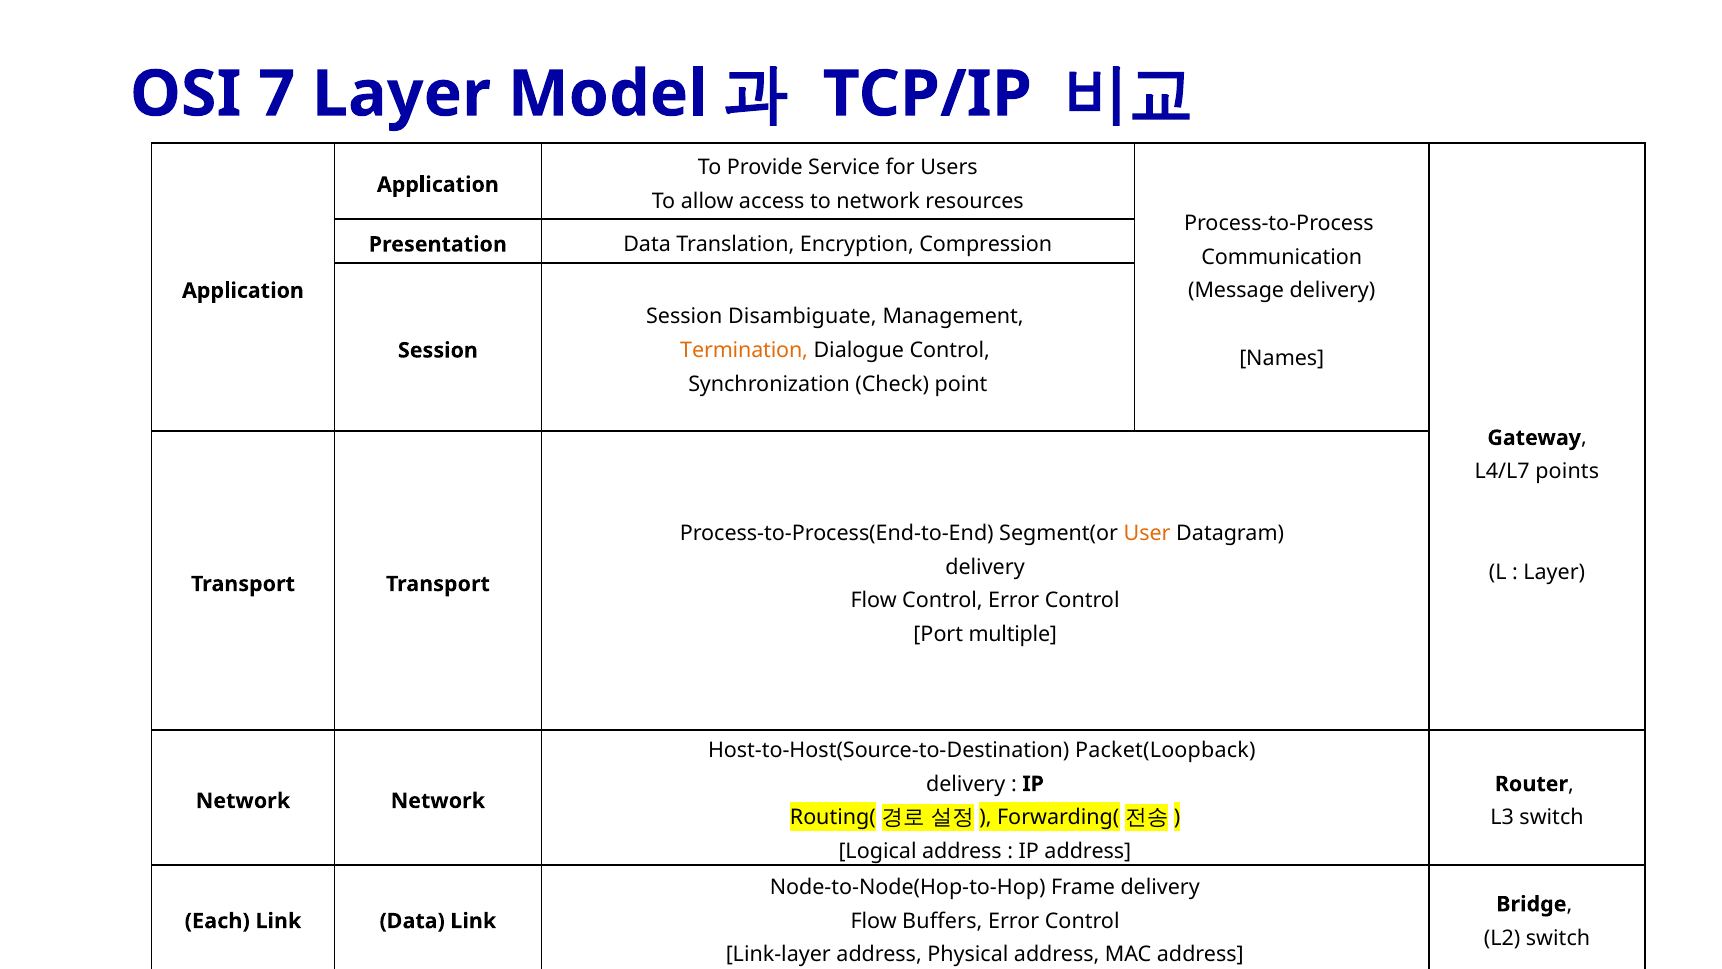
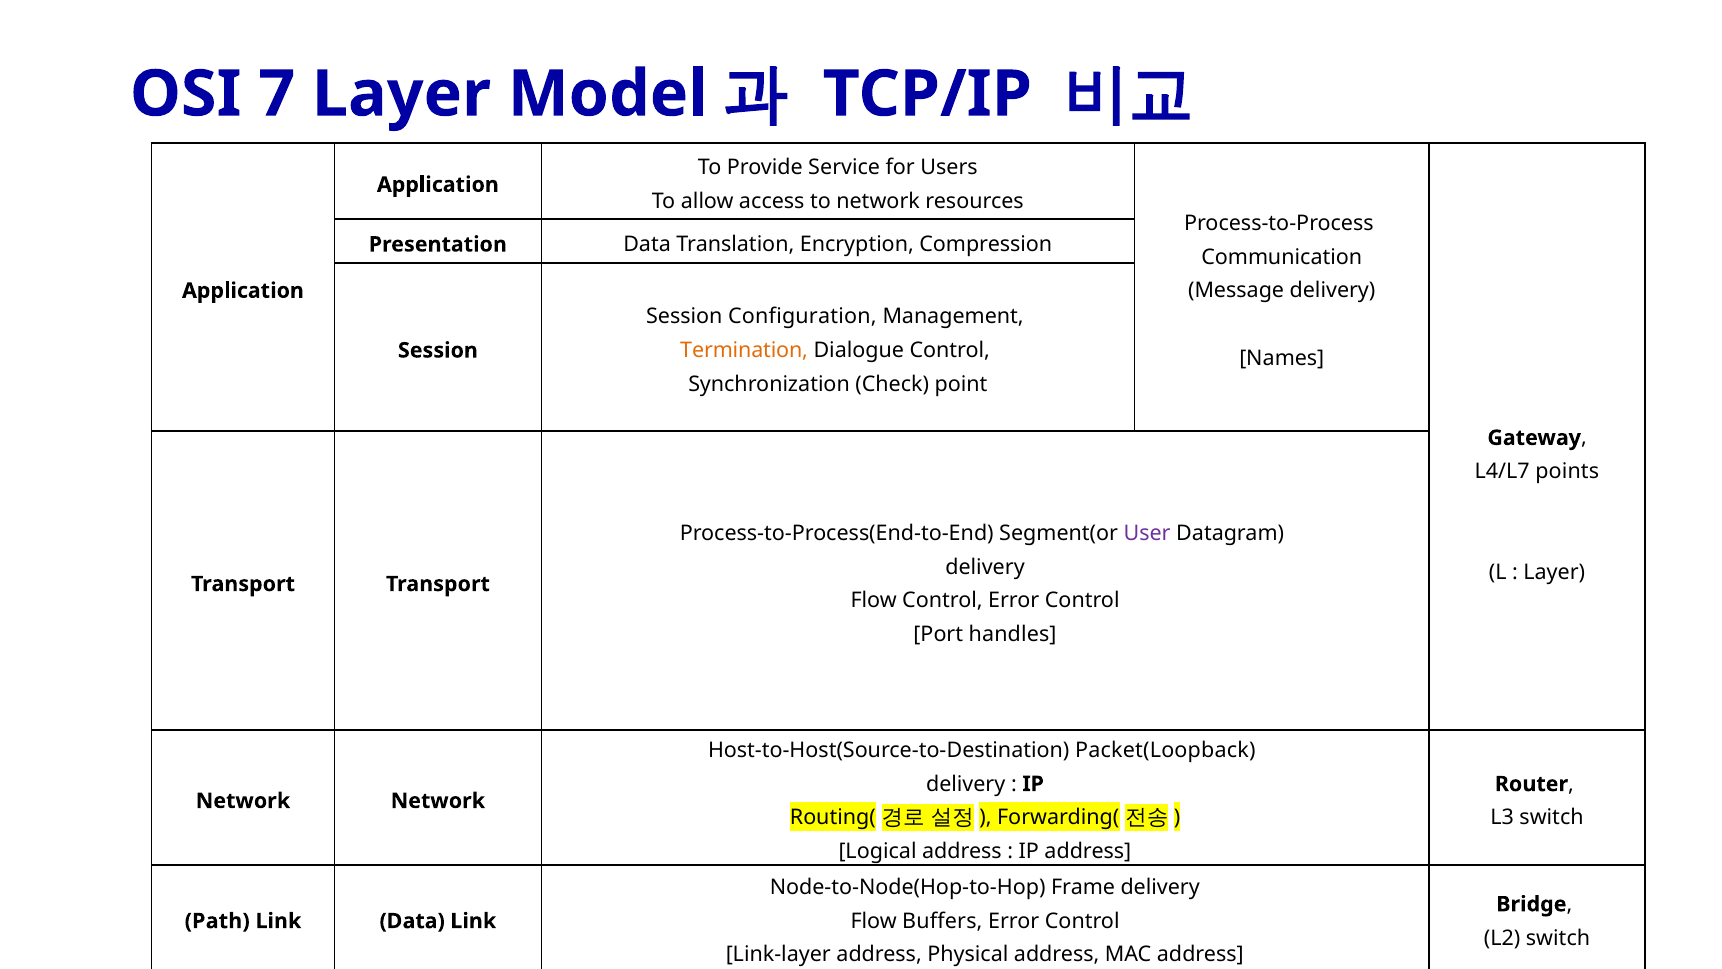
Disambiguate: Disambiguate -> Configuration
User colour: orange -> purple
multiple: multiple -> handles
Each: Each -> Path
